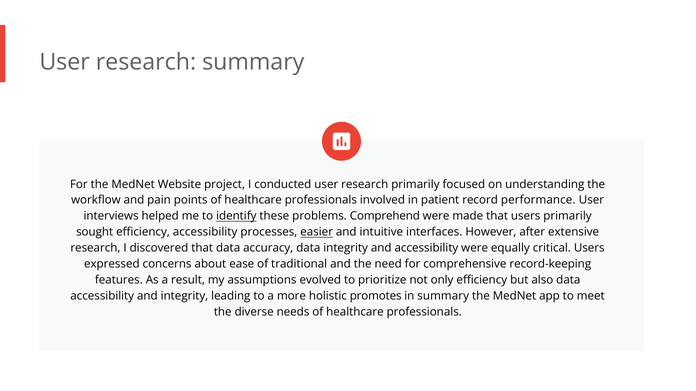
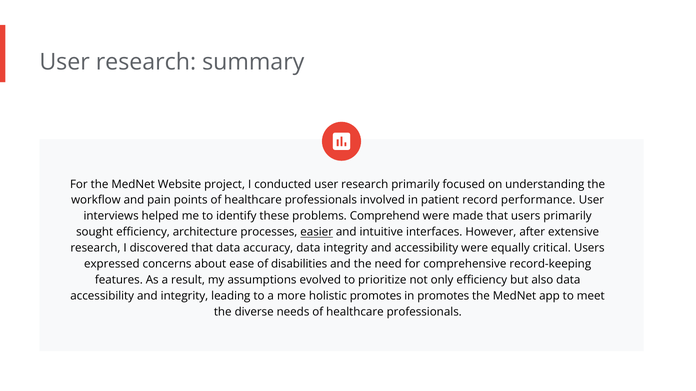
identify underline: present -> none
efficiency accessibility: accessibility -> architecture
traditional: traditional -> disabilities
in summary: summary -> promotes
